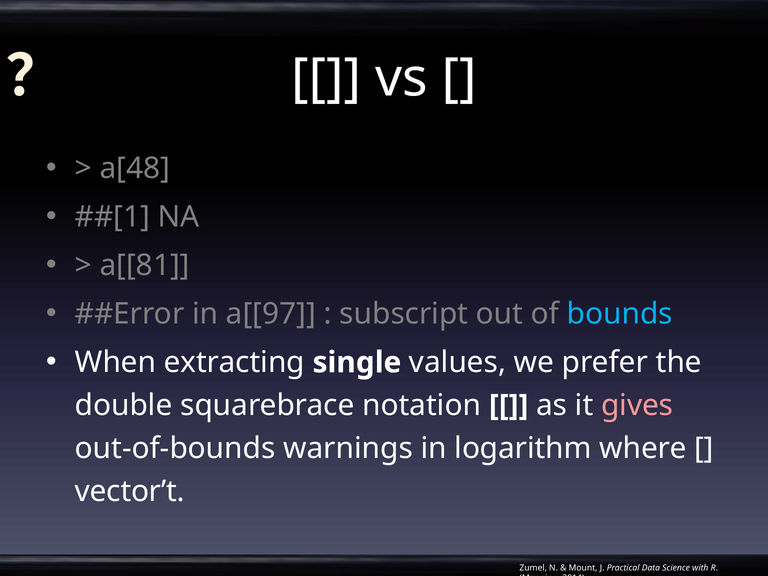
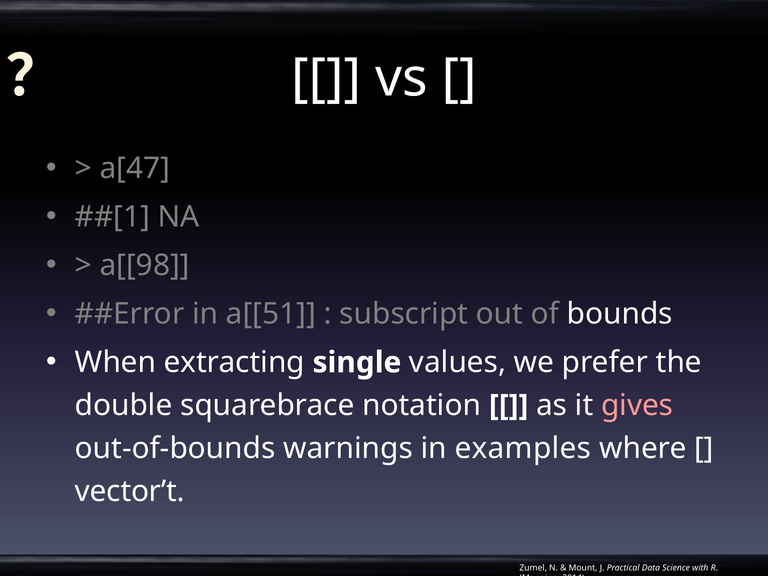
a[48: a[48 -> a[47
a[[81: a[[81 -> a[[98
a[[97: a[[97 -> a[[51
bounds colour: light blue -> white
logarithm: logarithm -> examples
